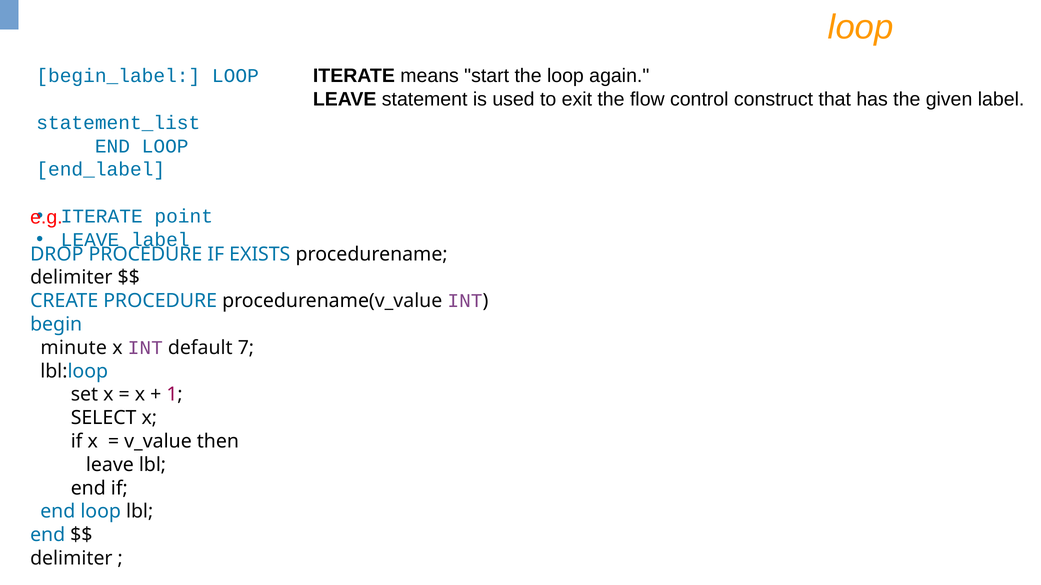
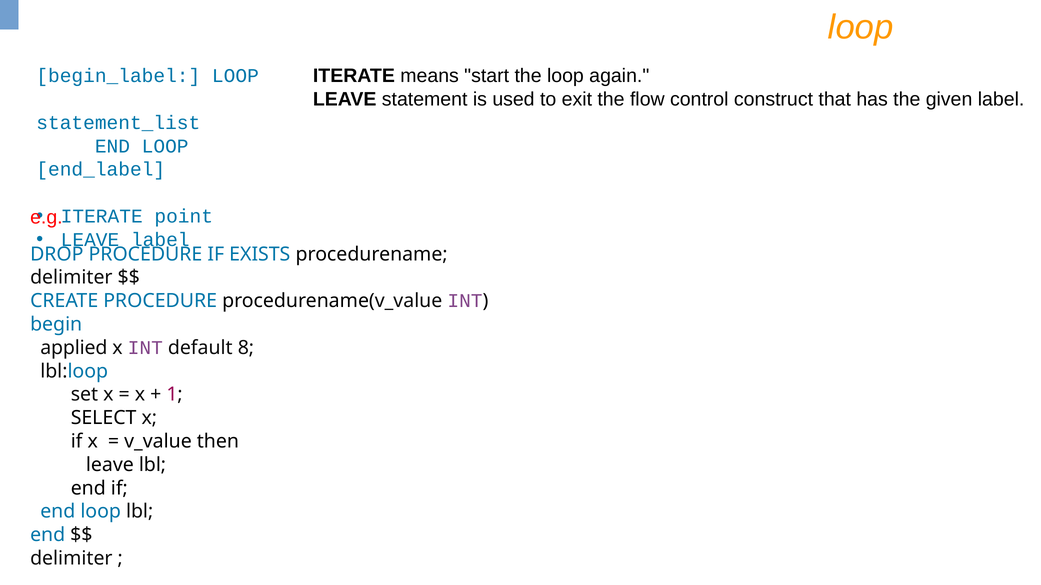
minute: minute -> applied
7: 7 -> 8
